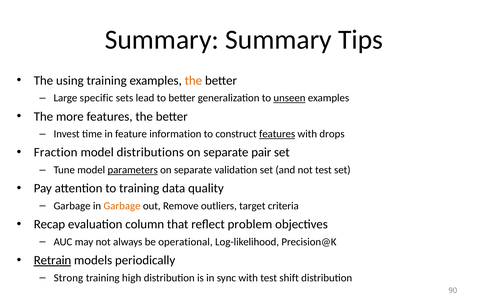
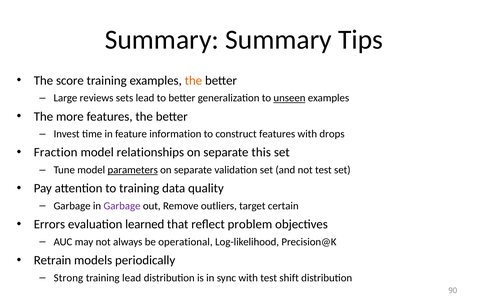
using: using -> score
specific: specific -> reviews
features at (277, 134) underline: present -> none
distributions: distributions -> relationships
pair: pair -> this
Garbage at (122, 206) colour: orange -> purple
criteria: criteria -> certain
Recap: Recap -> Errors
column: column -> learned
Retrain underline: present -> none
training high: high -> lead
